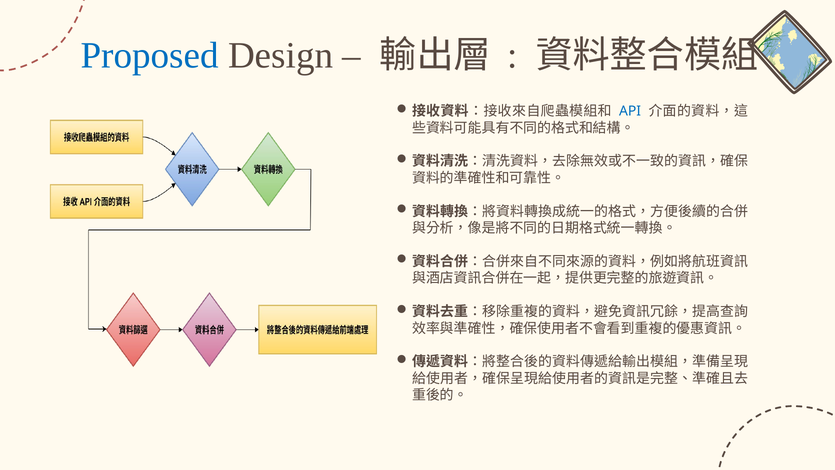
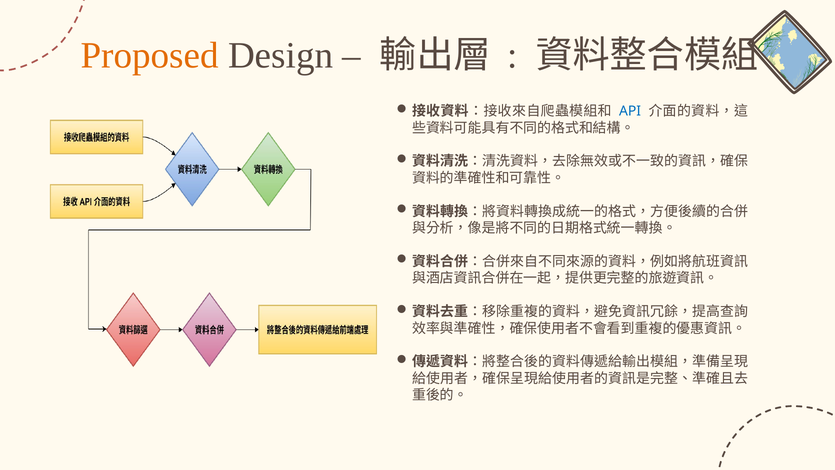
Proposed colour: blue -> orange
